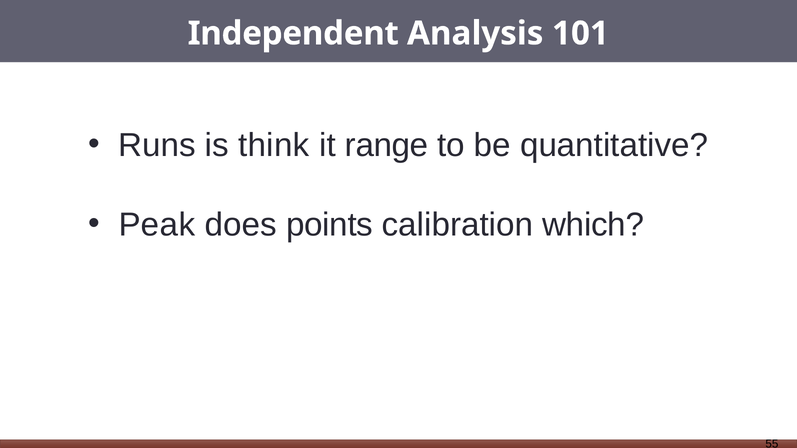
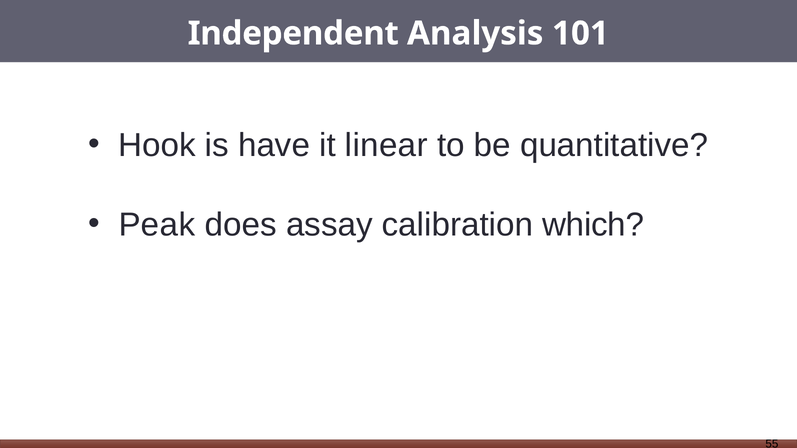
Runs: Runs -> Hook
think: think -> have
range: range -> linear
points: points -> assay
